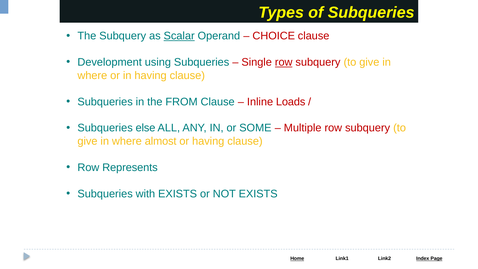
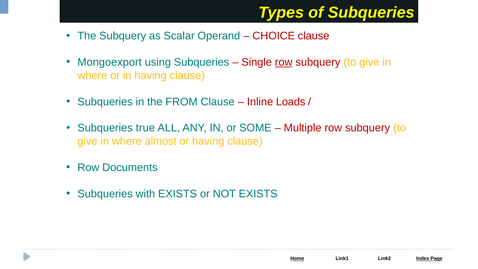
Scalar underline: present -> none
Development: Development -> Mongoexport
else: else -> true
Represents: Represents -> Documents
